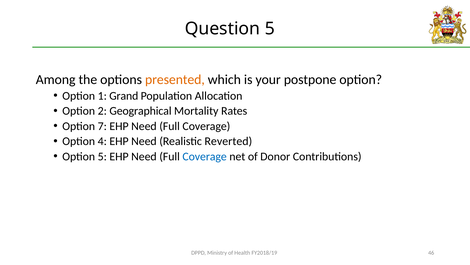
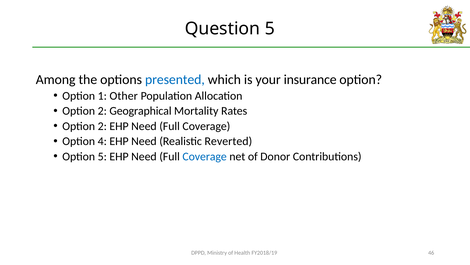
presented colour: orange -> blue
postpone: postpone -> insurance
Grand: Grand -> Other
7 at (102, 126): 7 -> 2
